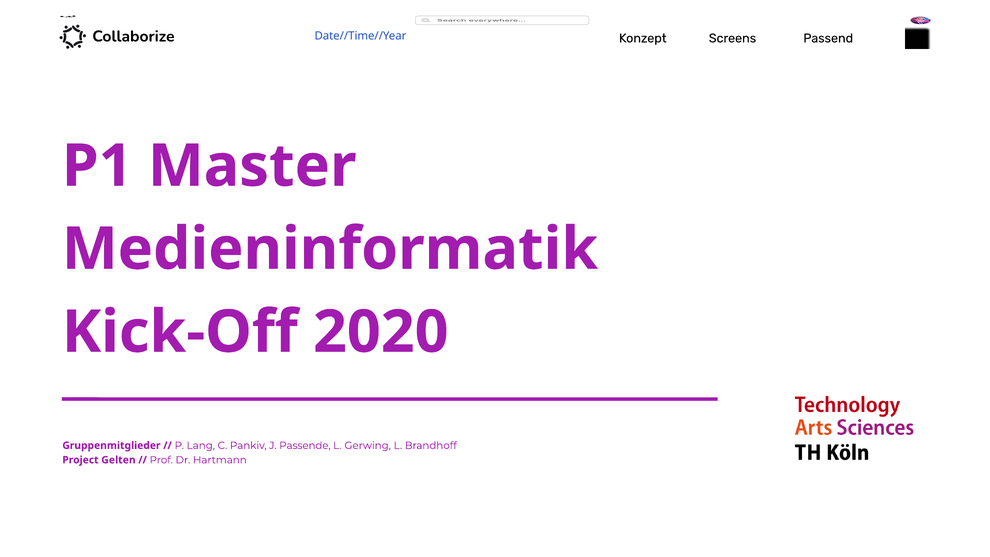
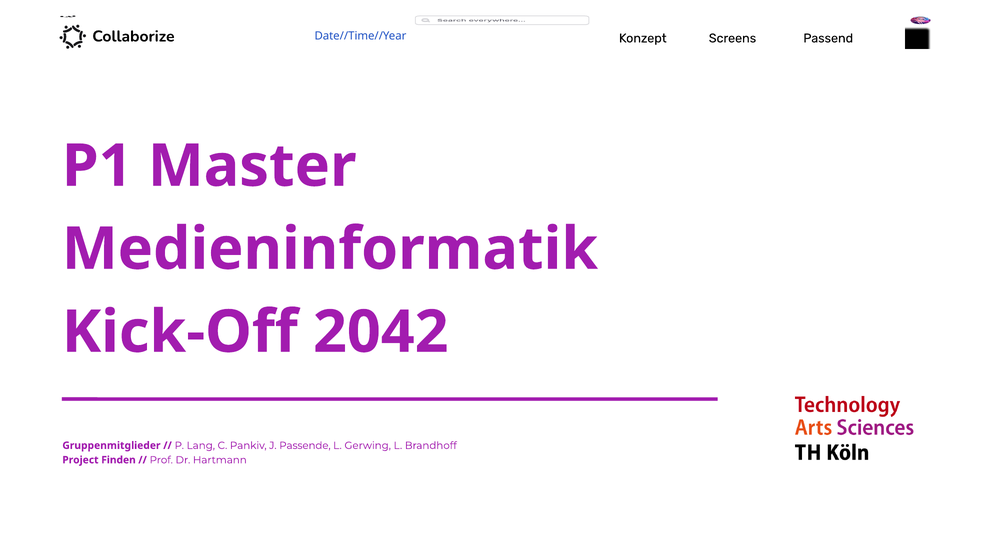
2020: 2020 -> 2042
Gelten: Gelten -> Finden
